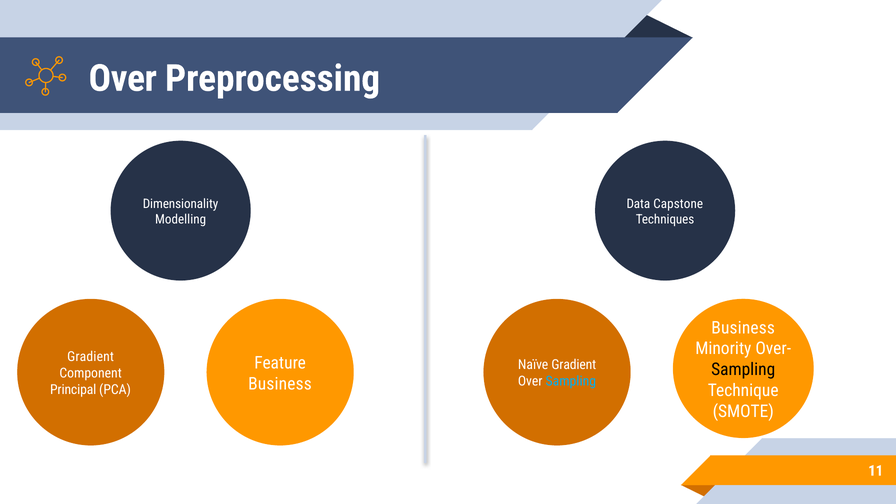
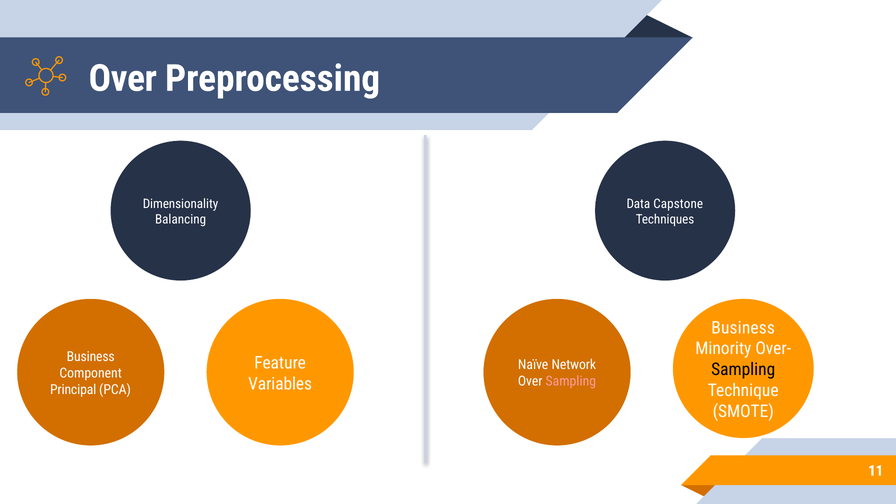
Modelling: Modelling -> Balancing
Gradient at (91, 357): Gradient -> Business
Naïve Gradient: Gradient -> Network
Sampling at (571, 381) colour: light blue -> pink
Business at (280, 384): Business -> Variables
